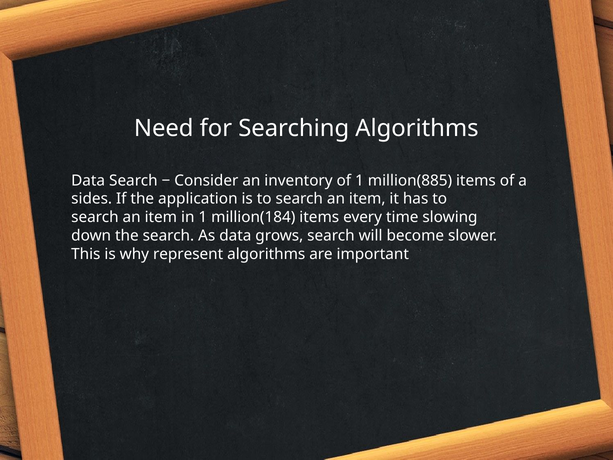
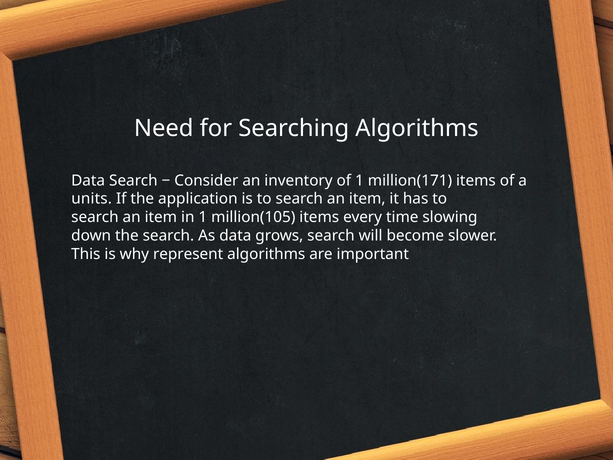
million(885: million(885 -> million(171
sides: sides -> units
million(184: million(184 -> million(105
